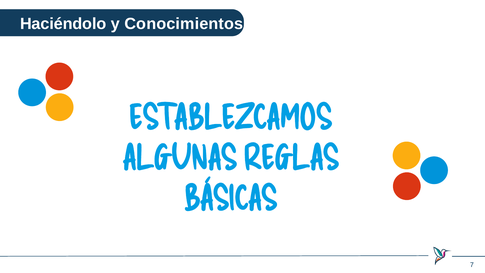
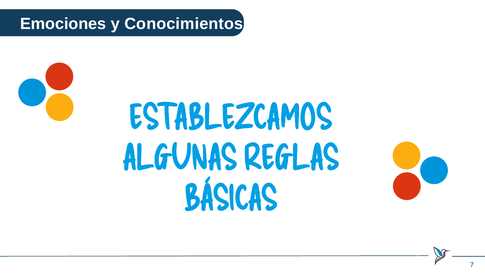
Haciéndolo: Haciéndolo -> Emociones
